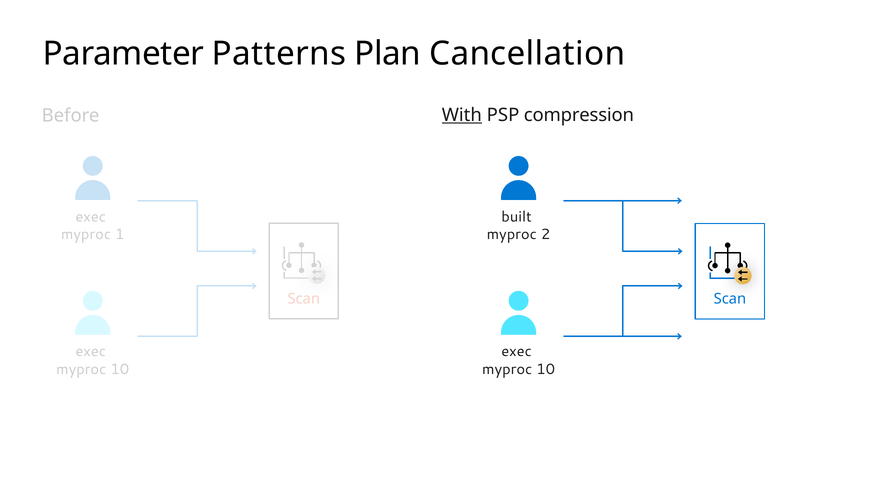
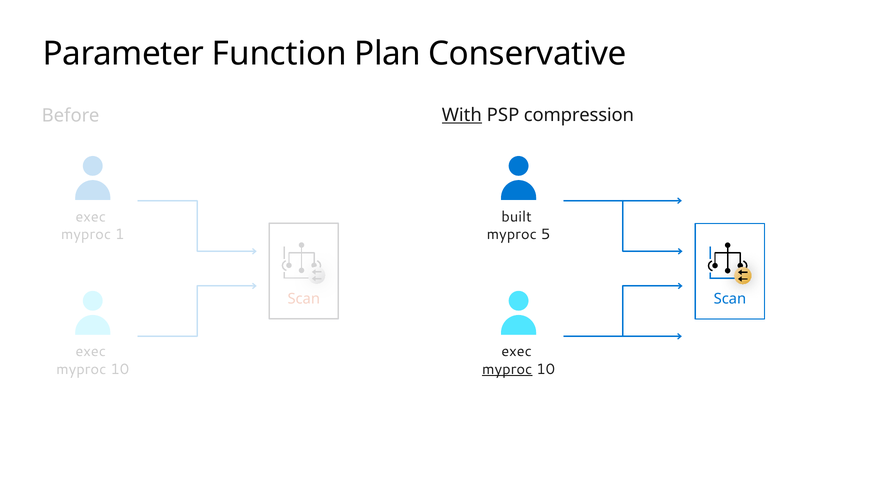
Patterns: Patterns -> Function
Cancellation: Cancellation -> Conservative
2: 2 -> 5
myproc at (507, 369) underline: none -> present
